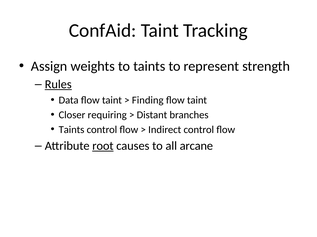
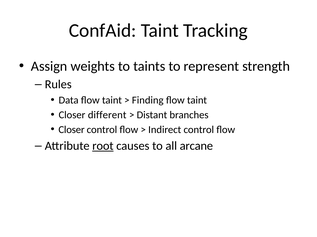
Rules underline: present -> none
requiring: requiring -> different
Taints at (72, 130): Taints -> Closer
